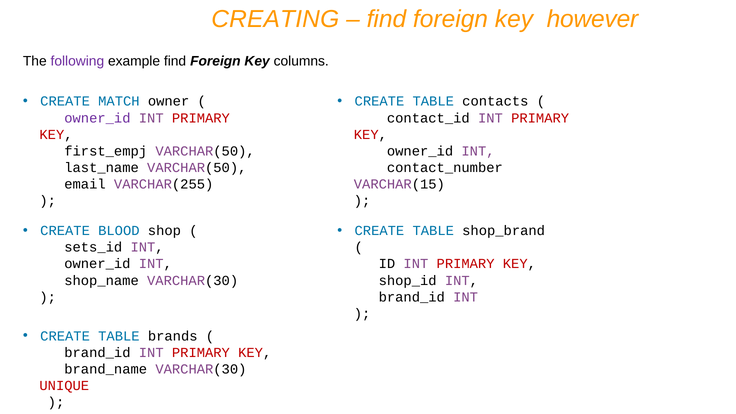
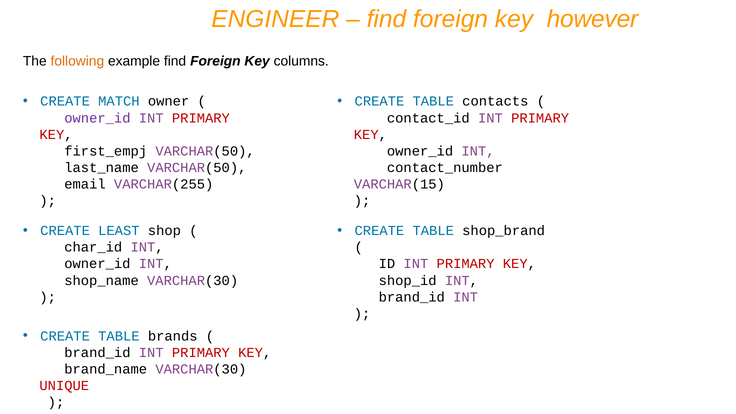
CREATING: CREATING -> ENGINEER
following colour: purple -> orange
BLOOD: BLOOD -> LEAST
sets_id: sets_id -> char_id
